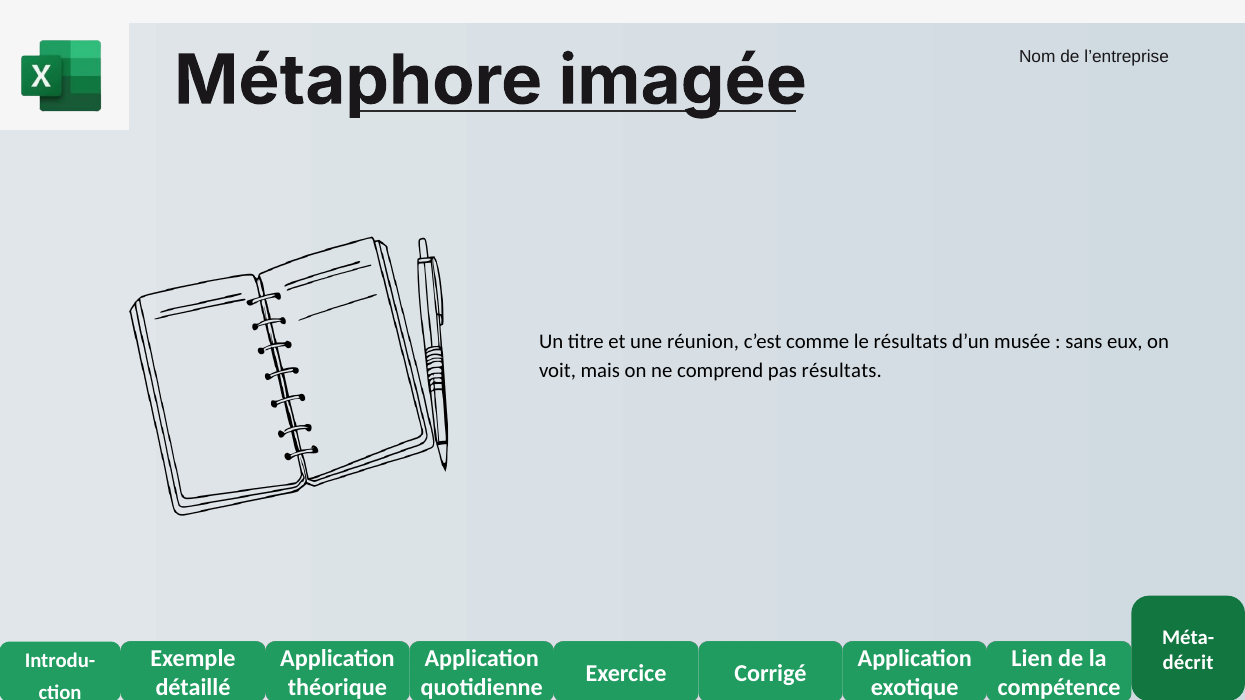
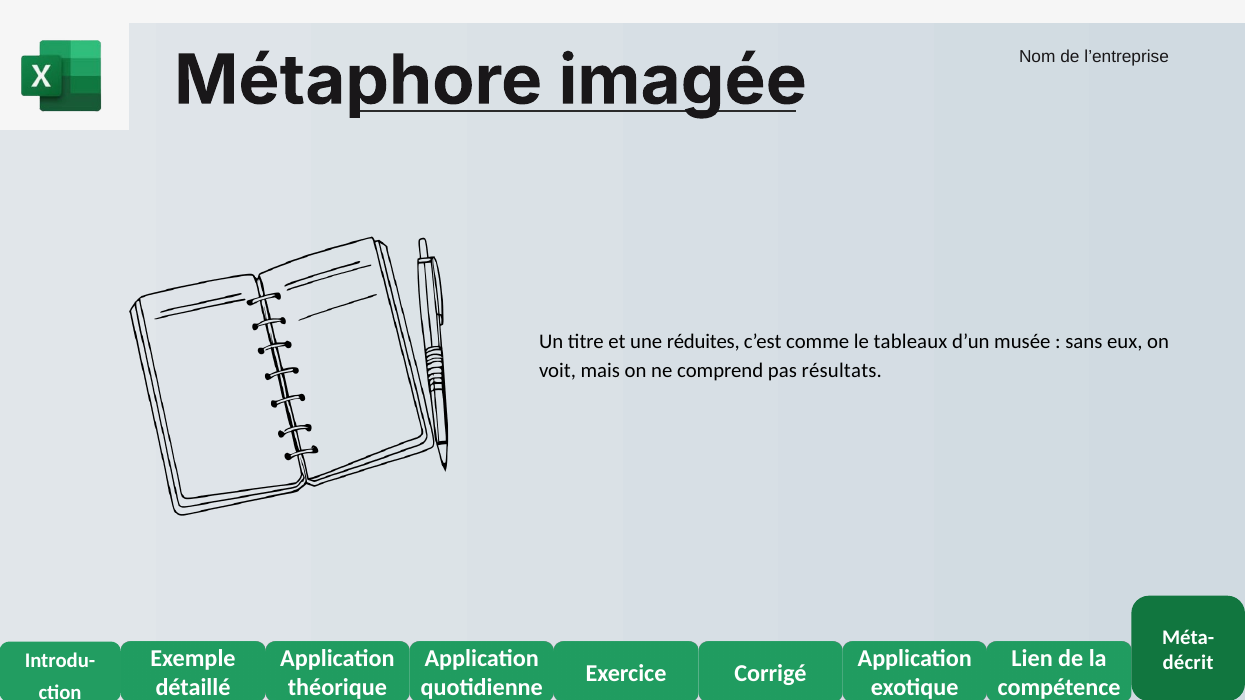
réunion: réunion -> réduites
le résultats: résultats -> tableaux
